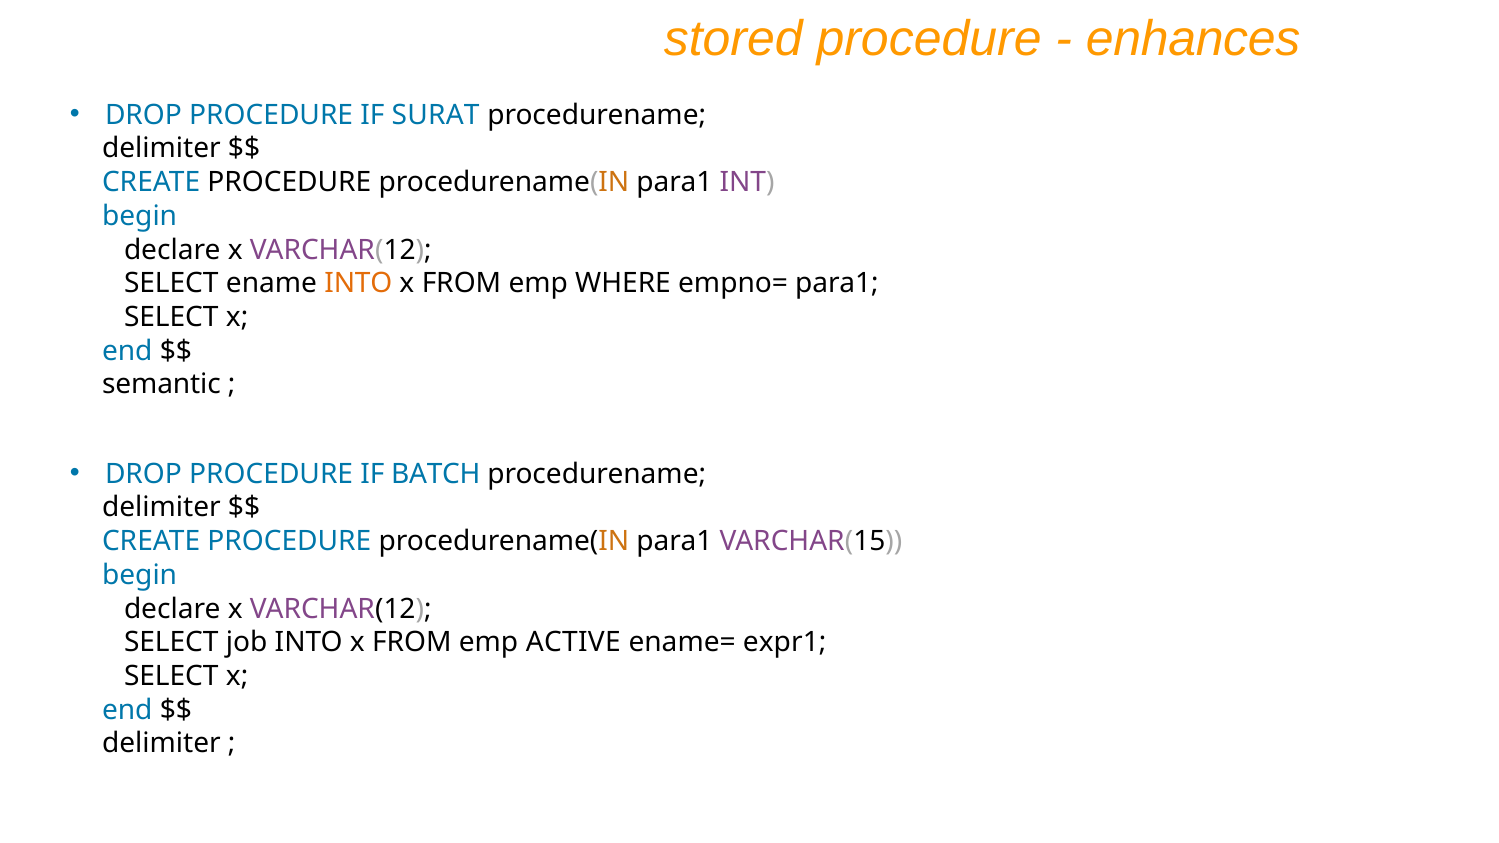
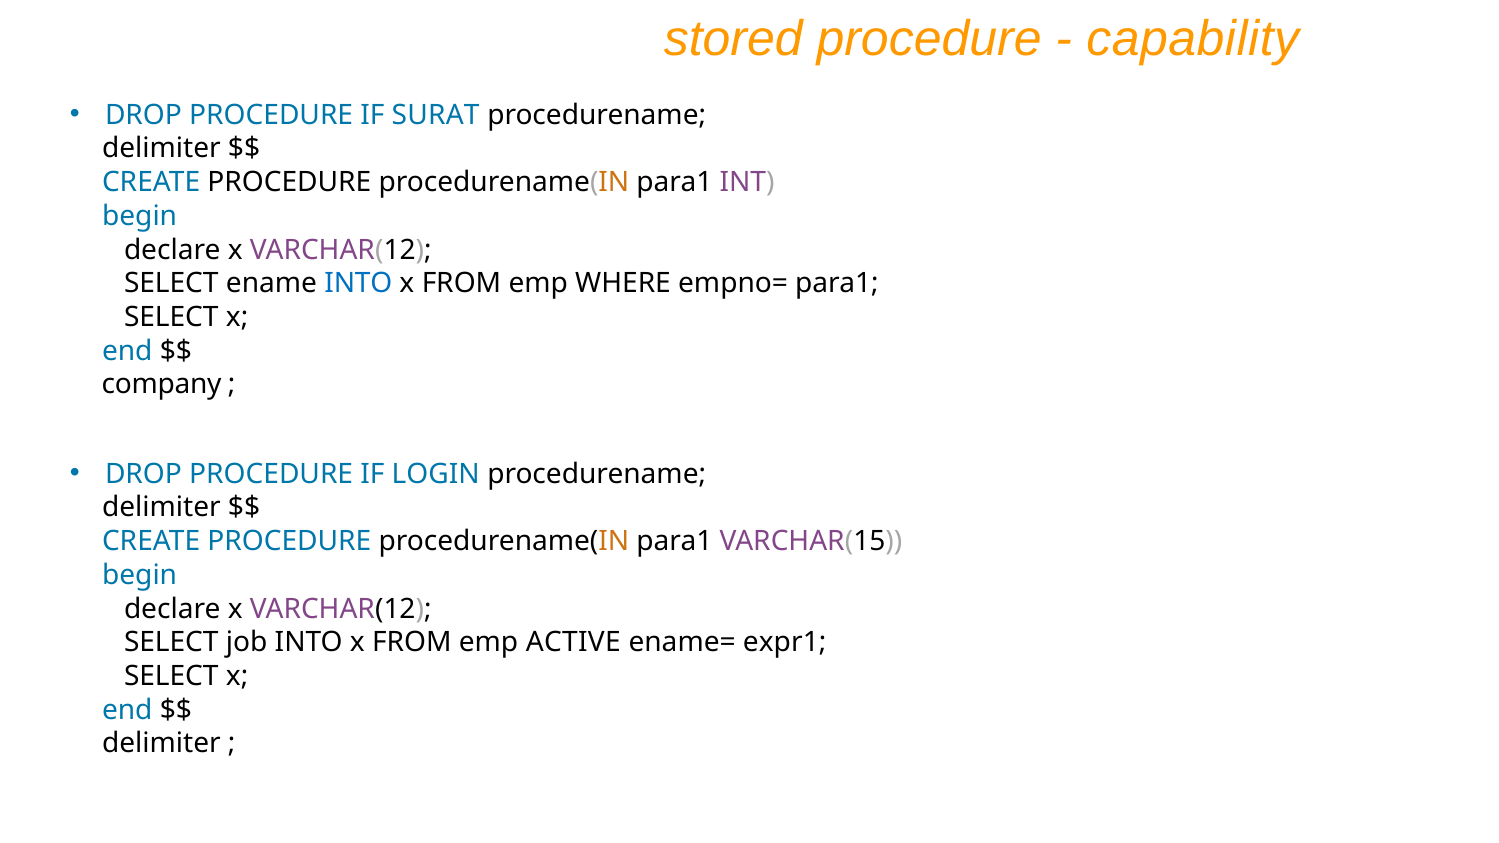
enhances: enhances -> capability
INTO at (358, 284) colour: orange -> blue
semantic: semantic -> company
BATCH: BATCH -> LOGIN
